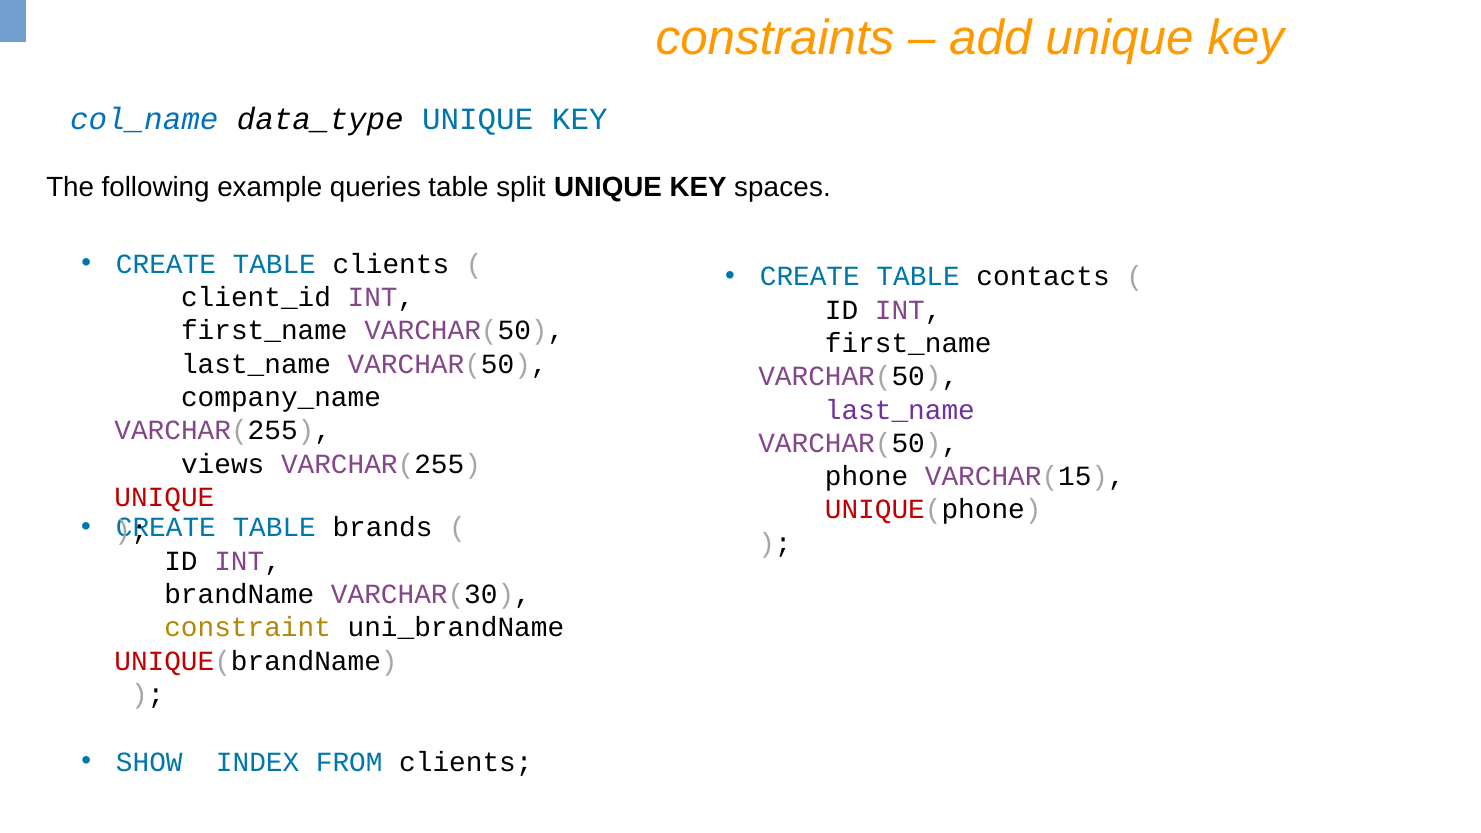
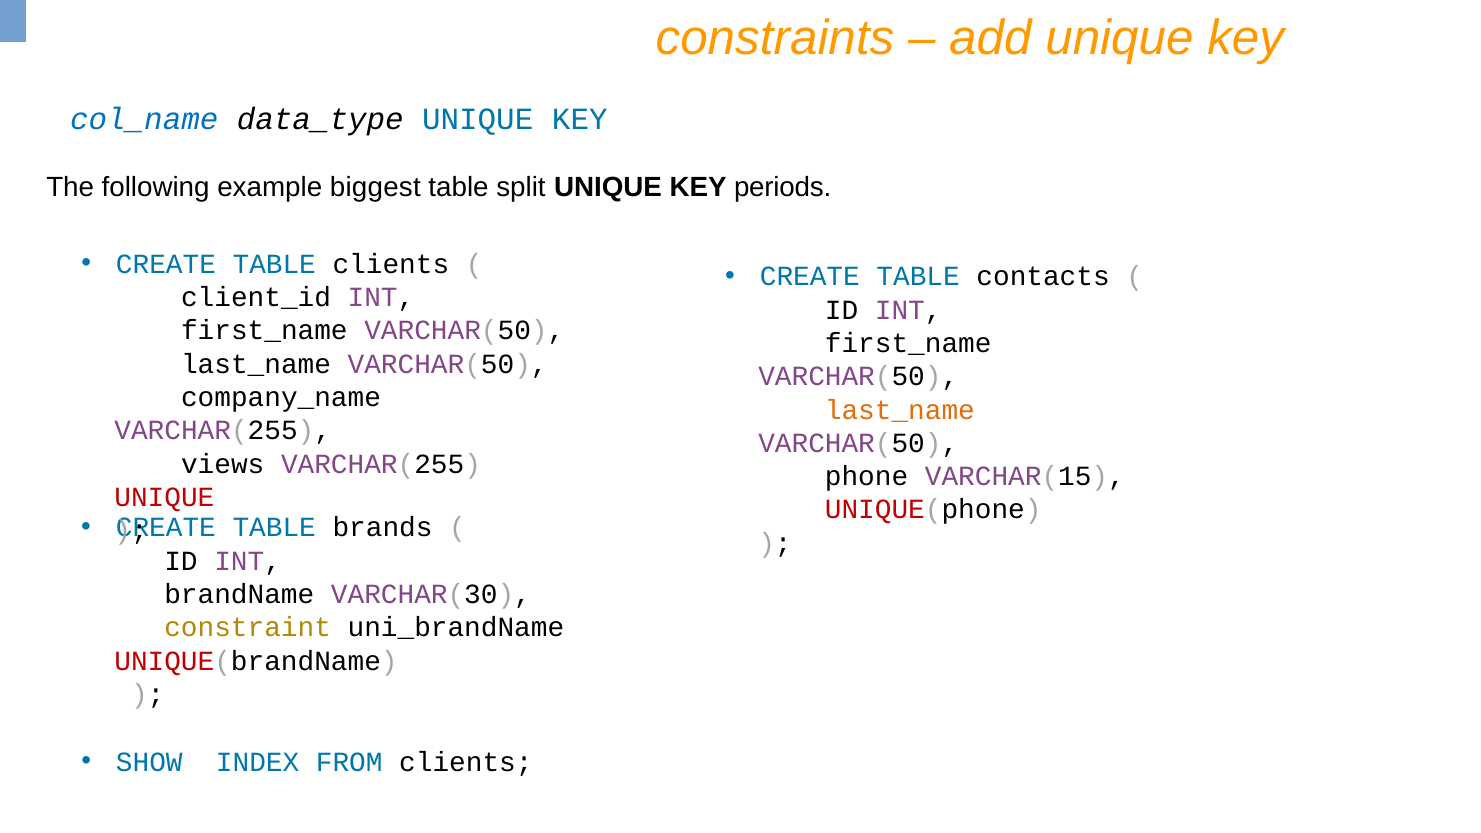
queries: queries -> biggest
spaces: spaces -> periods
last_name at (900, 410) colour: purple -> orange
